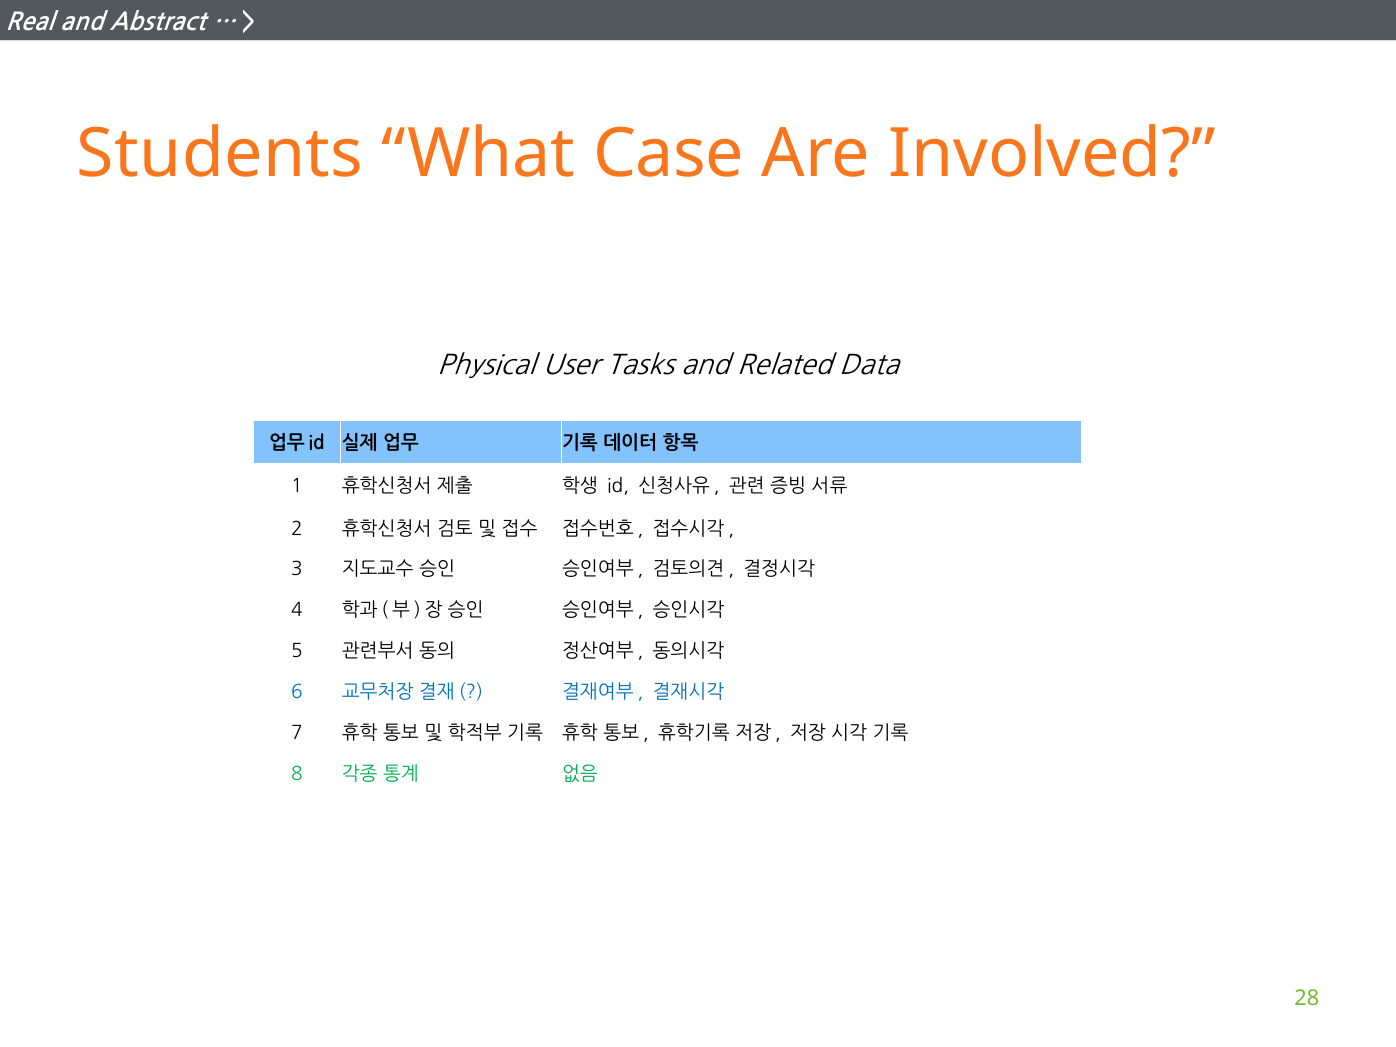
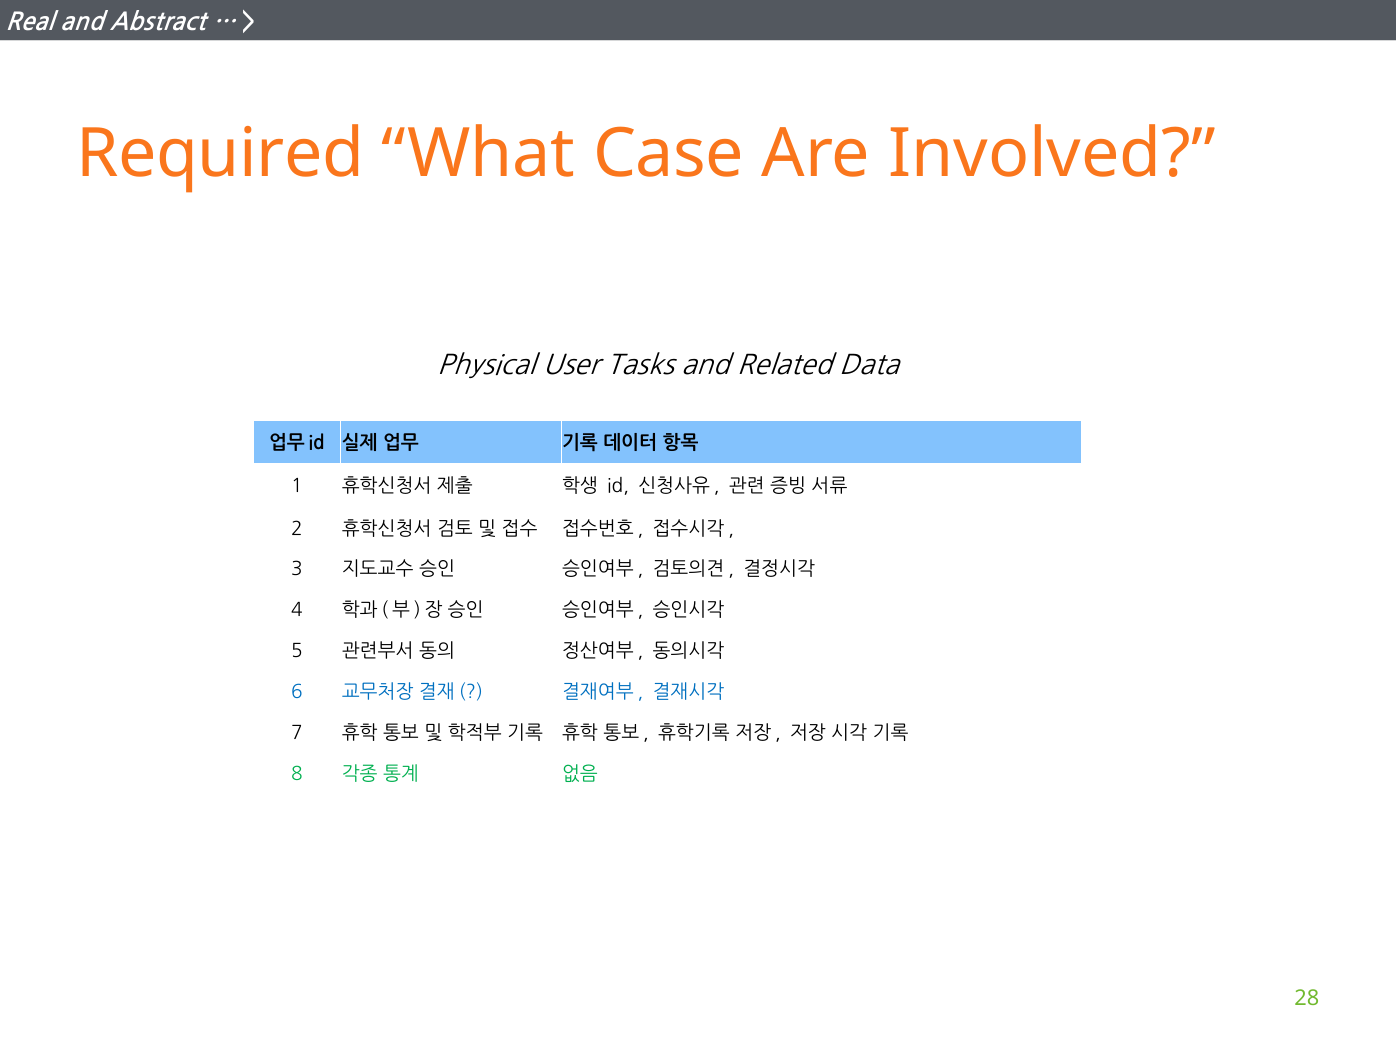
Students: Students -> Required
